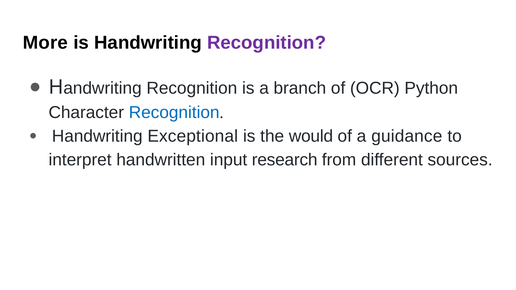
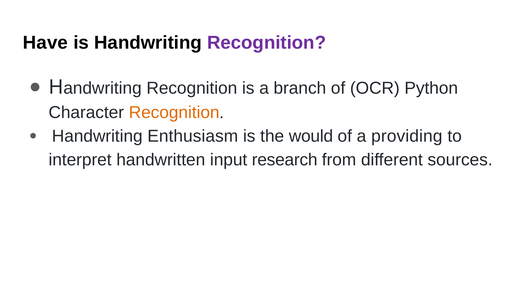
More: More -> Have
Recognition at (174, 112) colour: blue -> orange
Exceptional: Exceptional -> Enthusiasm
guidance: guidance -> providing
